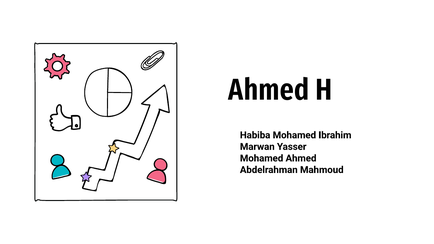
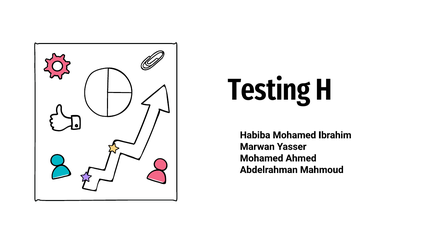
Ahmed at (269, 90): Ahmed -> Testing
